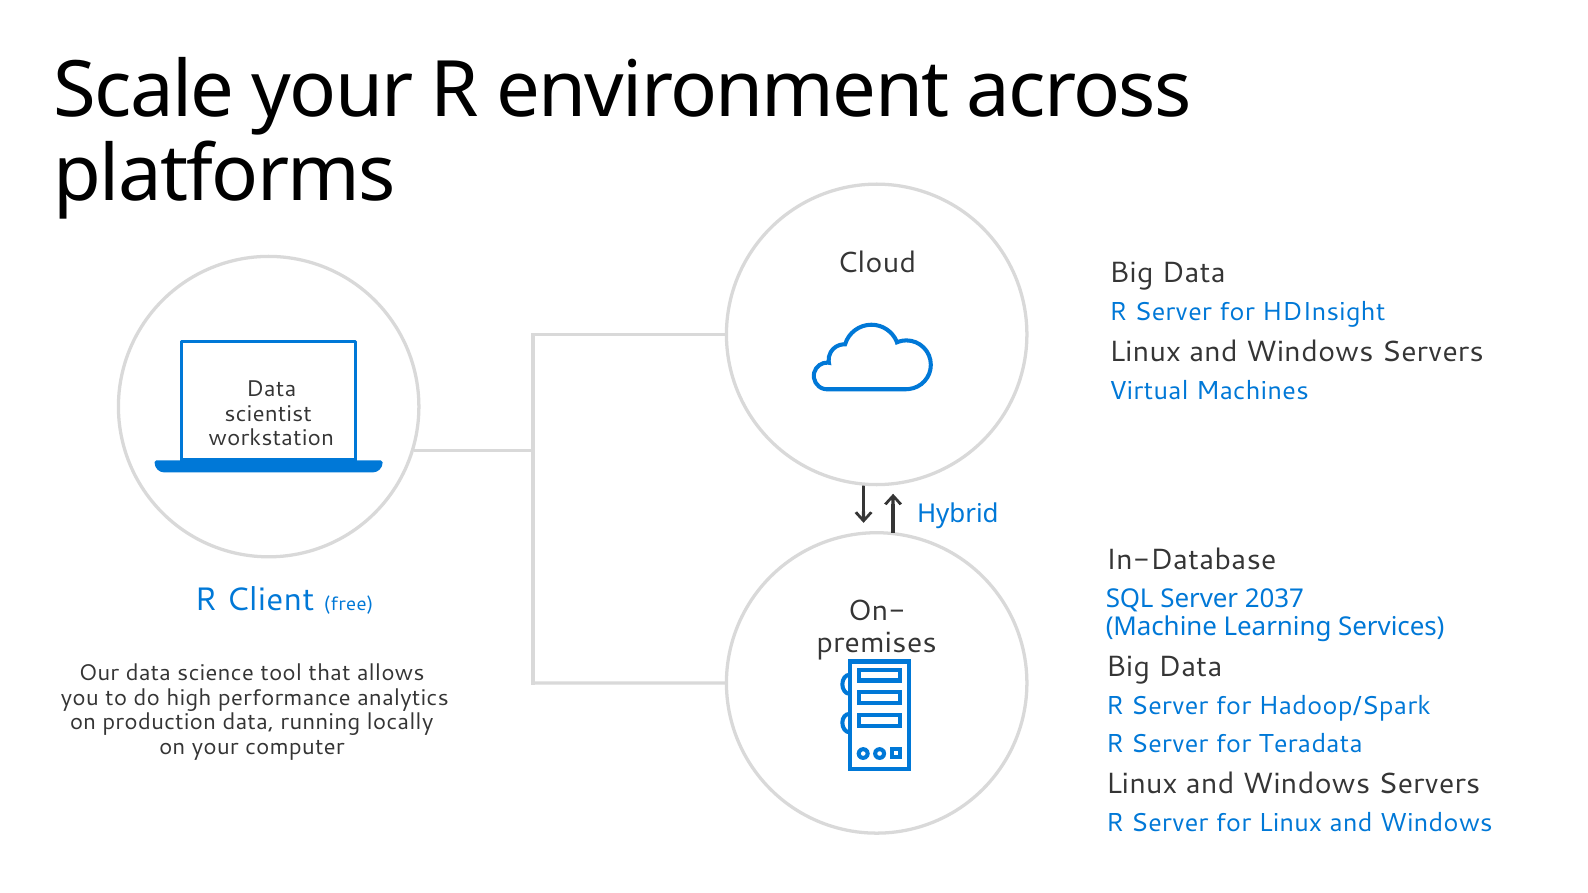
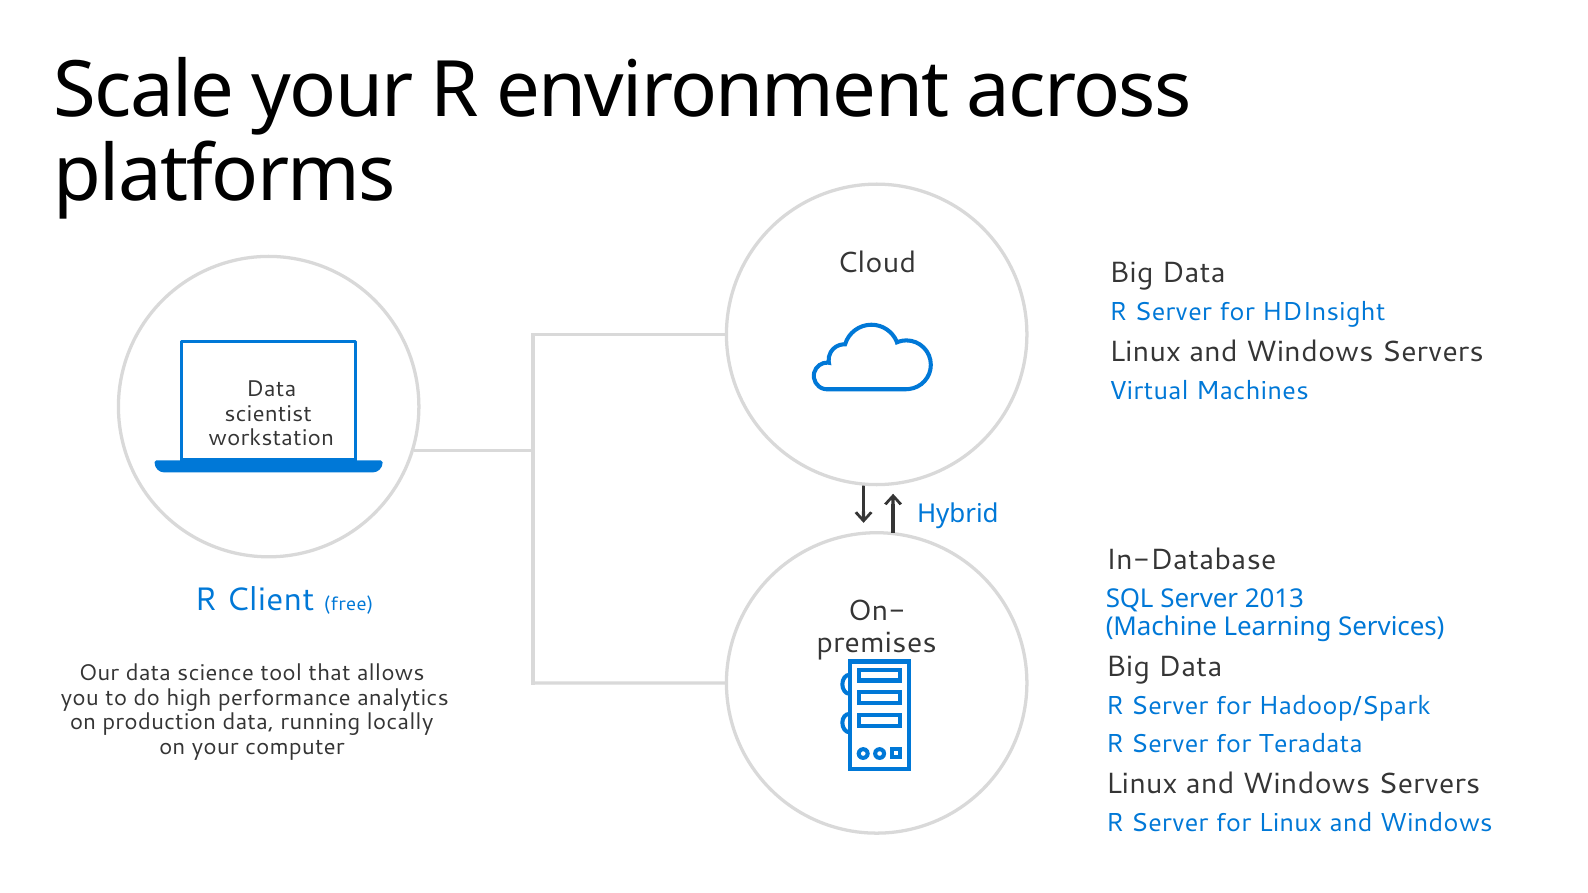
2037: 2037 -> 2013
